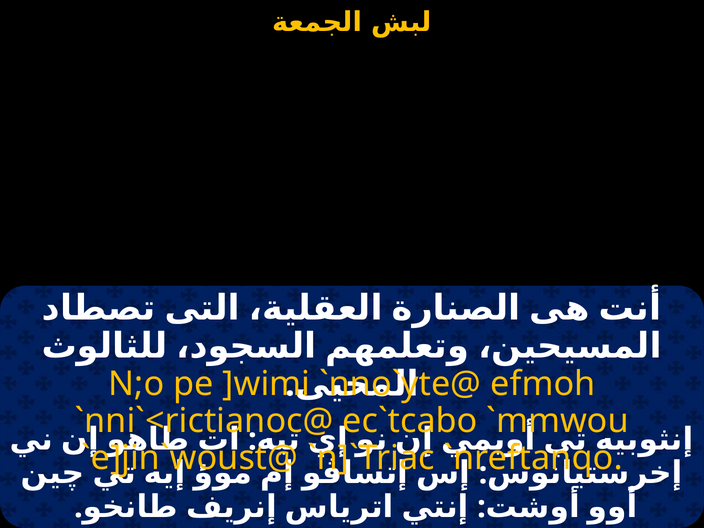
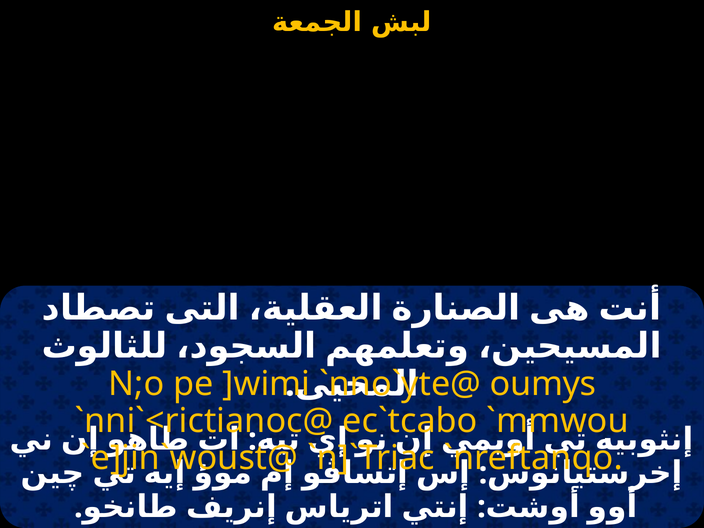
efmoh: efmoh -> oumys
